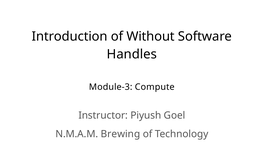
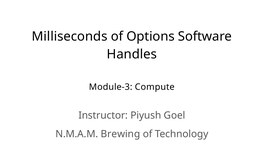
Introduction: Introduction -> Milliseconds
Without: Without -> Options
